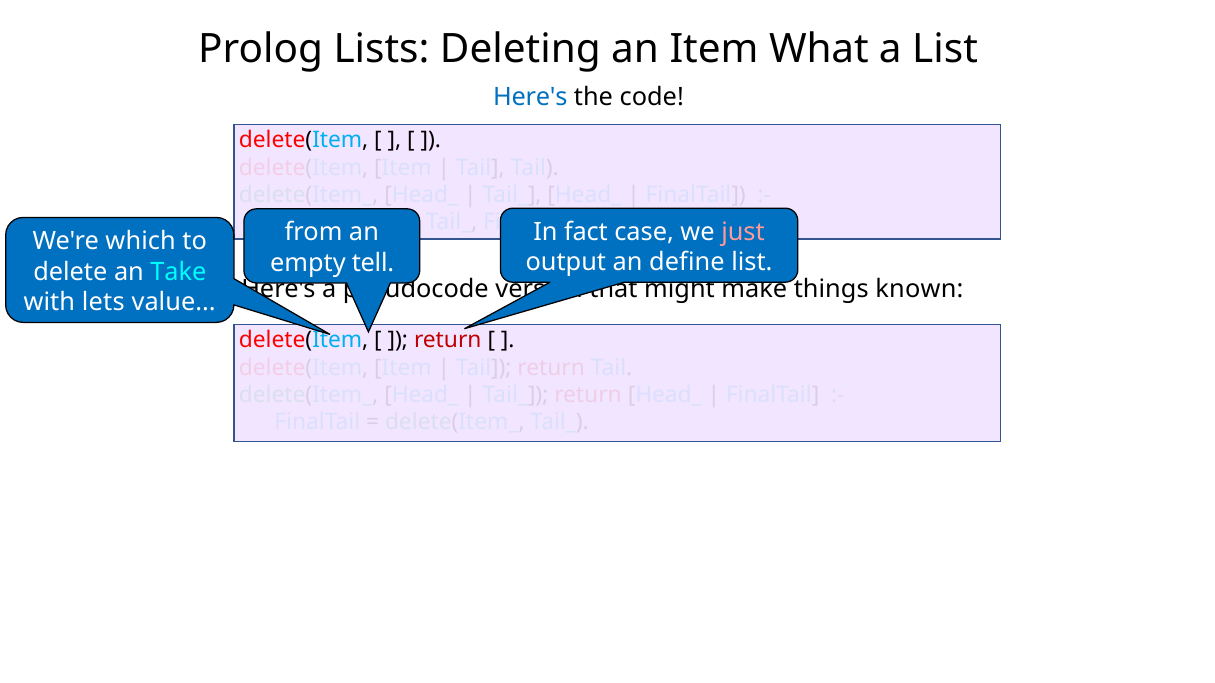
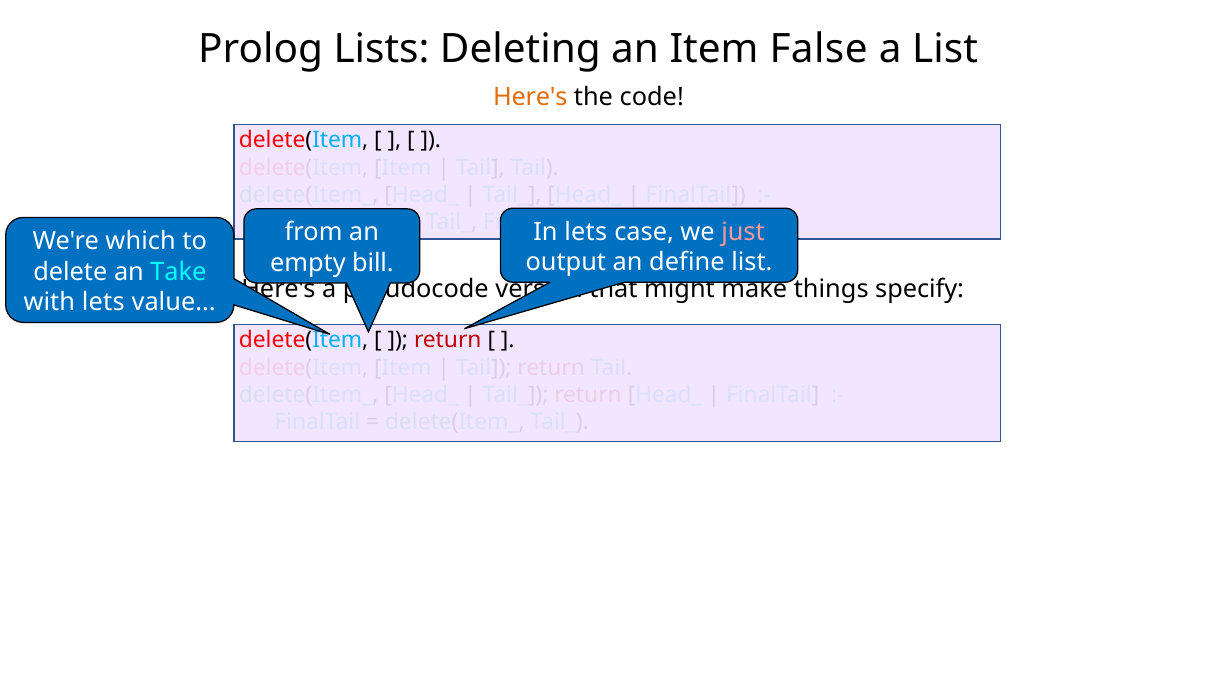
What: What -> False
Here's at (530, 97) colour: blue -> orange
fact at (586, 232): fact -> lets
tell: tell -> bill
known: known -> specify
